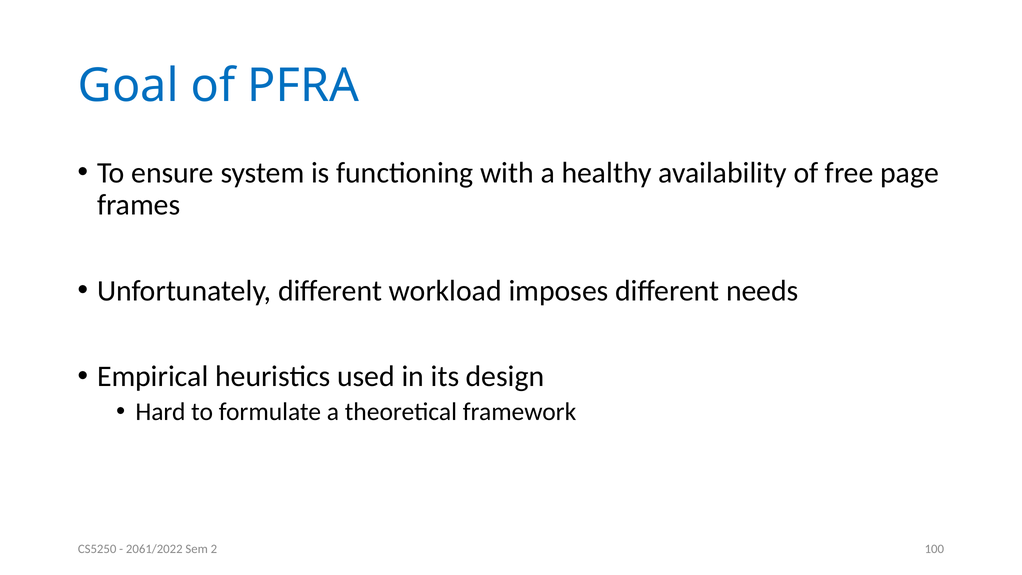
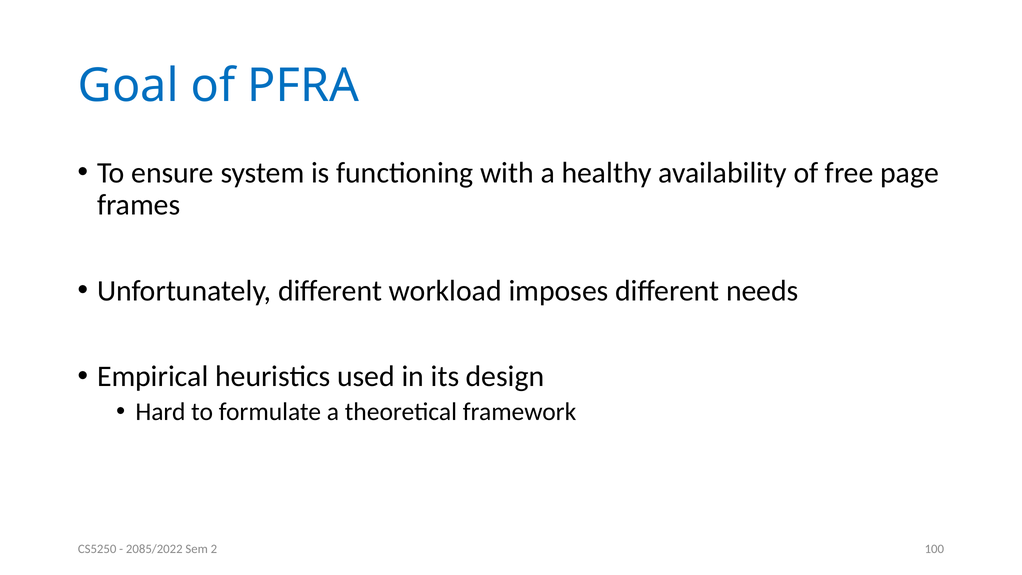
2061/2022: 2061/2022 -> 2085/2022
